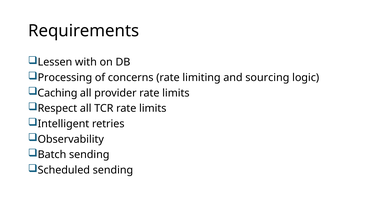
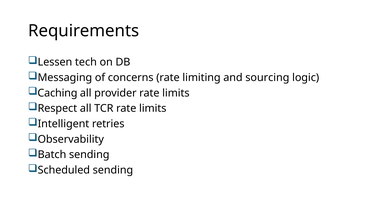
with: with -> tech
Processing: Processing -> Messaging
